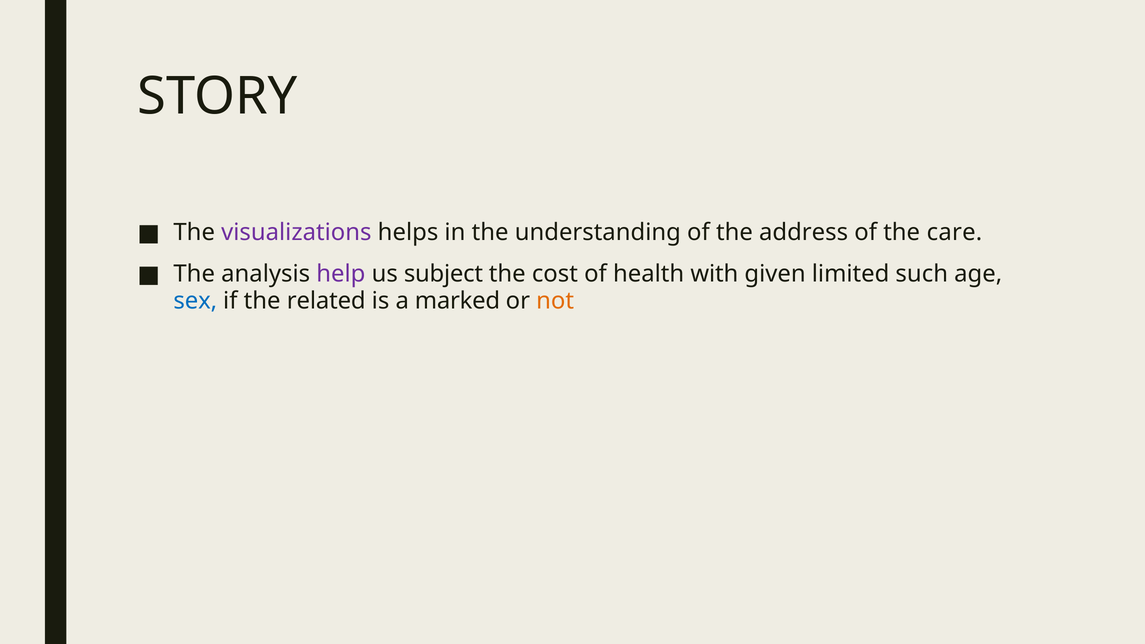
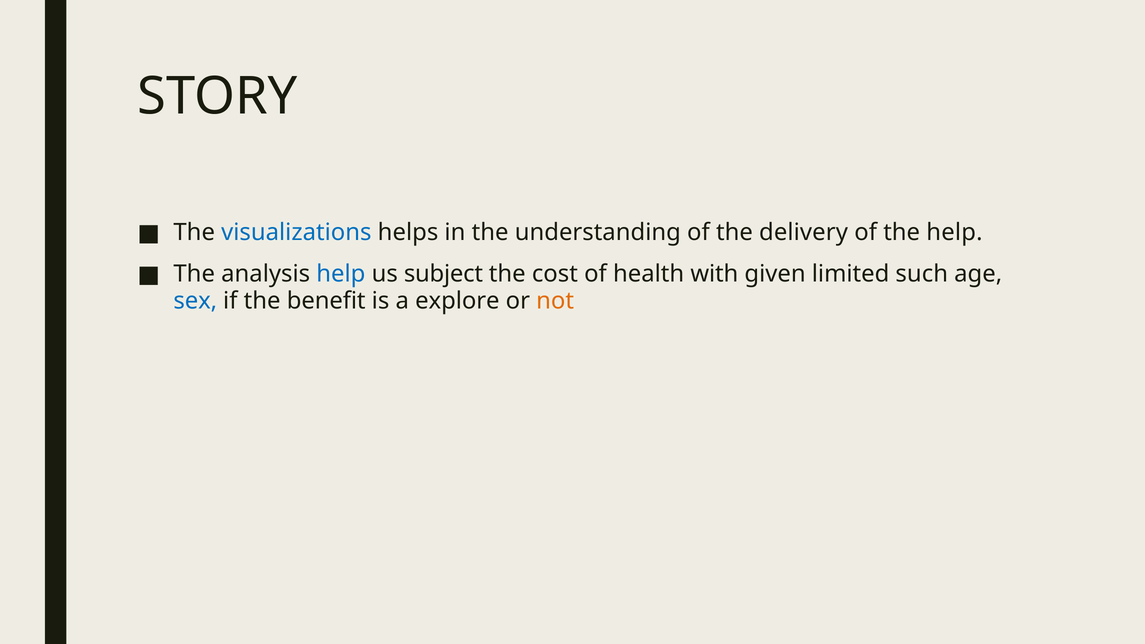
visualizations colour: purple -> blue
address: address -> delivery
the care: care -> help
help at (341, 274) colour: purple -> blue
related: related -> benefit
marked: marked -> explore
